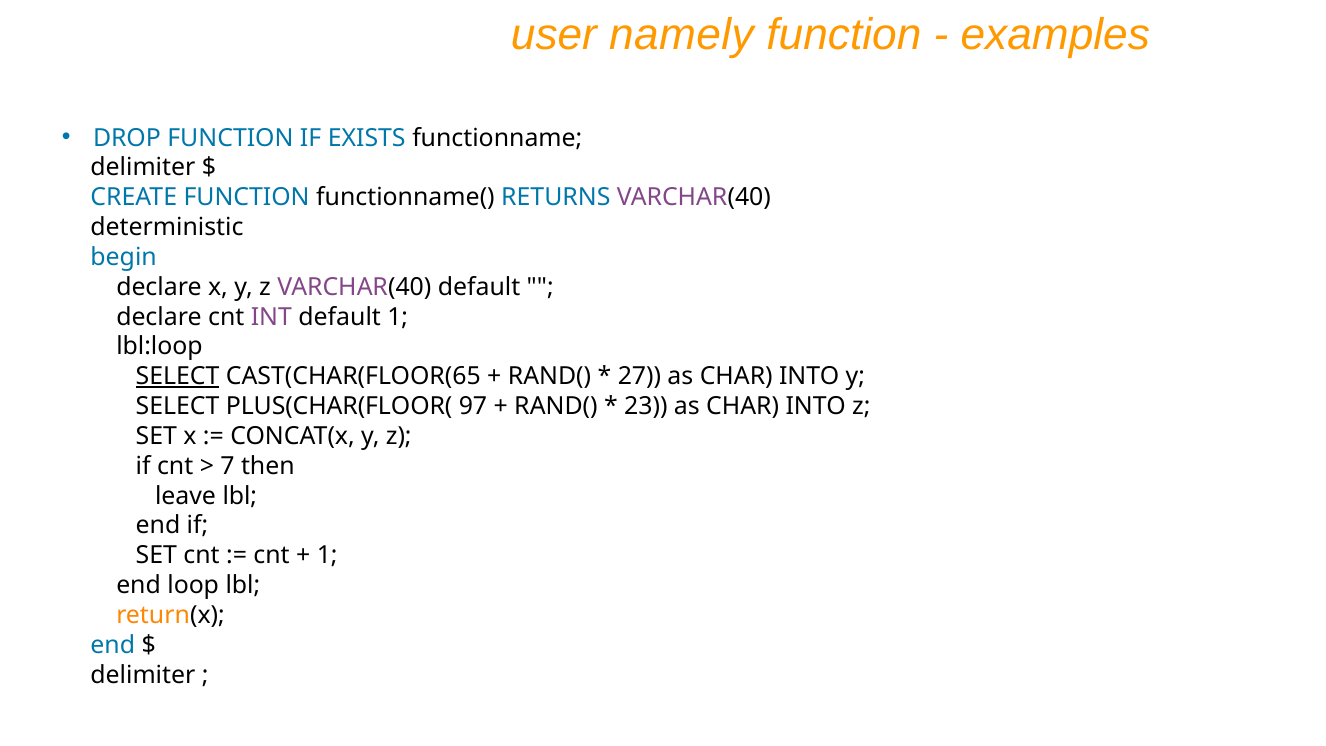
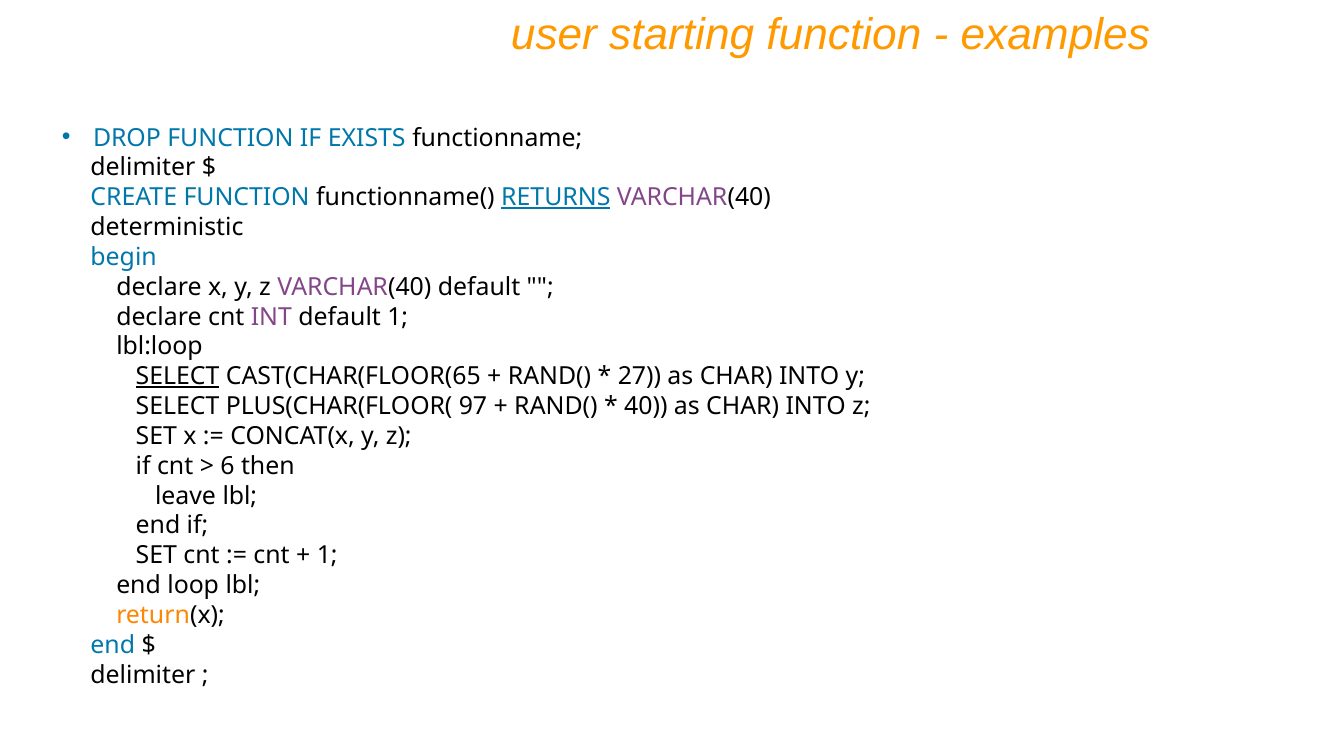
namely: namely -> starting
RETURNS underline: none -> present
23: 23 -> 40
7: 7 -> 6
